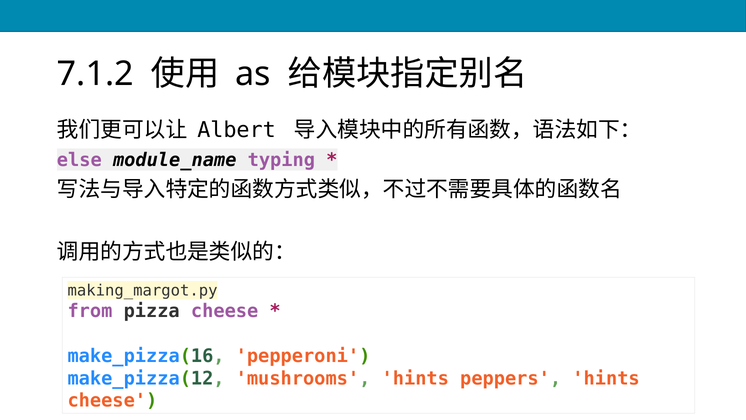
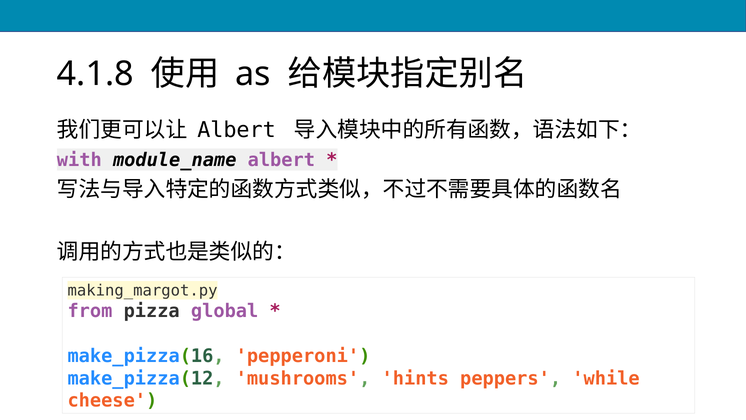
7.1.2: 7.1.2 -> 4.1.8
else: else -> with
module_name typing: typing -> albert
pizza cheese: cheese -> global
peppers hints: hints -> while
